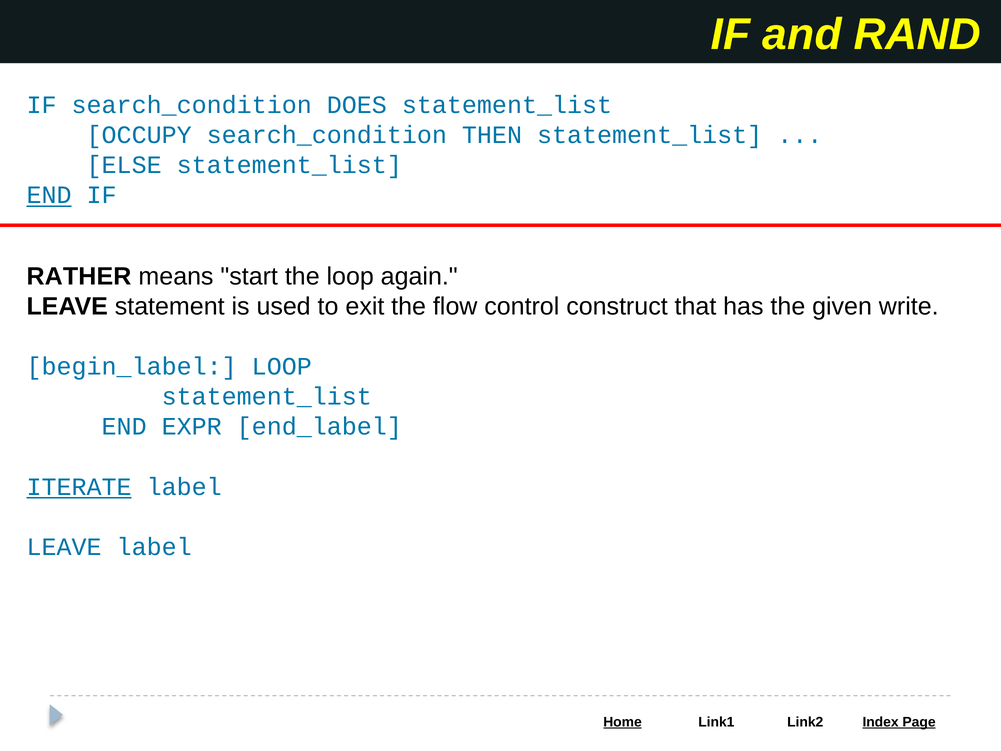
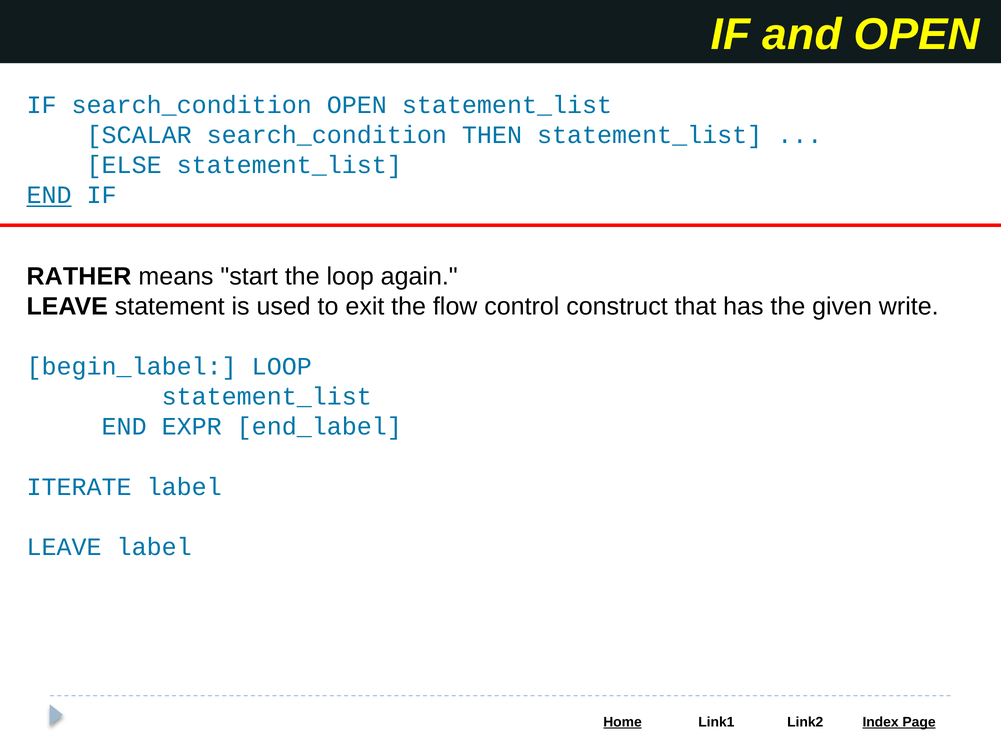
and RAND: RAND -> OPEN
search_condition DOES: DOES -> OPEN
OCCUPY: OCCUPY -> SCALAR
ITERATE underline: present -> none
